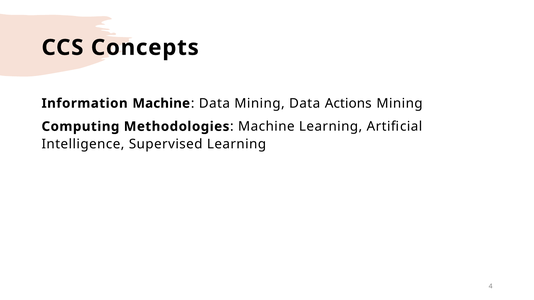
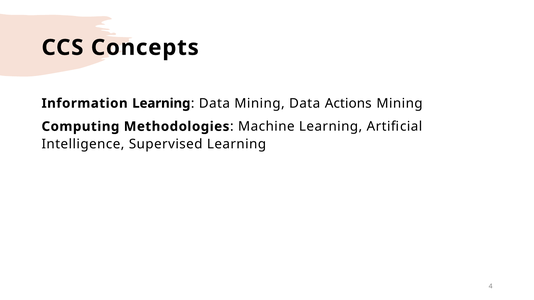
Information Machine: Machine -> Learning
